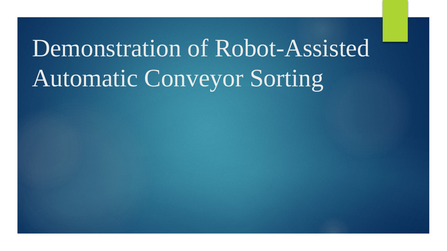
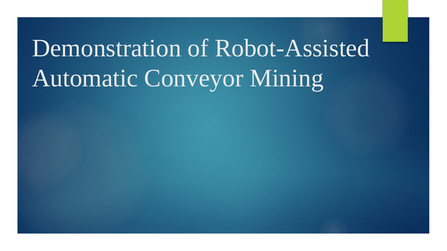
Sorting: Sorting -> Mining
